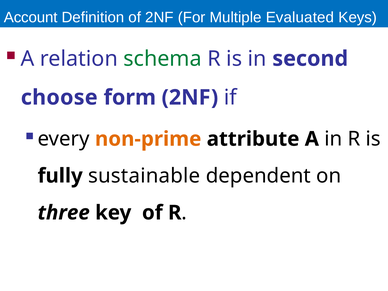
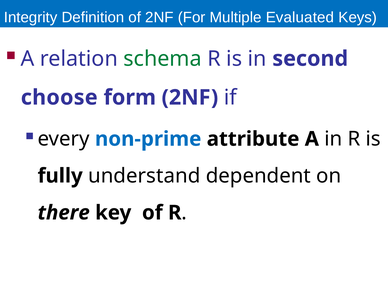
Account: Account -> Integrity
non-prime colour: orange -> blue
sustainable: sustainable -> understand
three: three -> there
